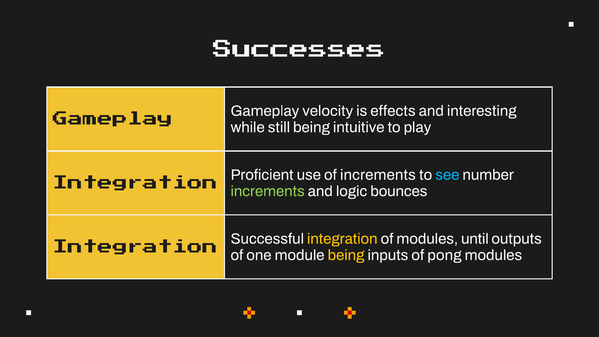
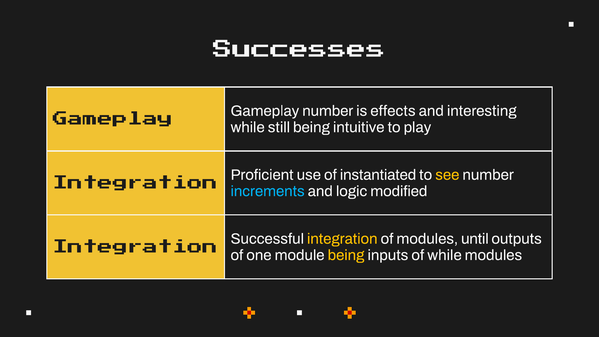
Gameplay velocity: velocity -> number
of increments: increments -> instantiated
see colour: light blue -> yellow
increments at (268, 191) colour: light green -> light blue
bounces: bounces -> modified
of pong: pong -> while
